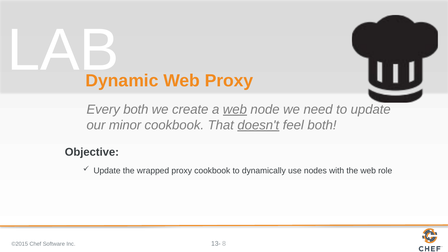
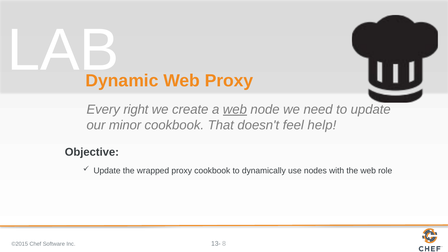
Every both: both -> right
doesn't underline: present -> none
feel both: both -> help
